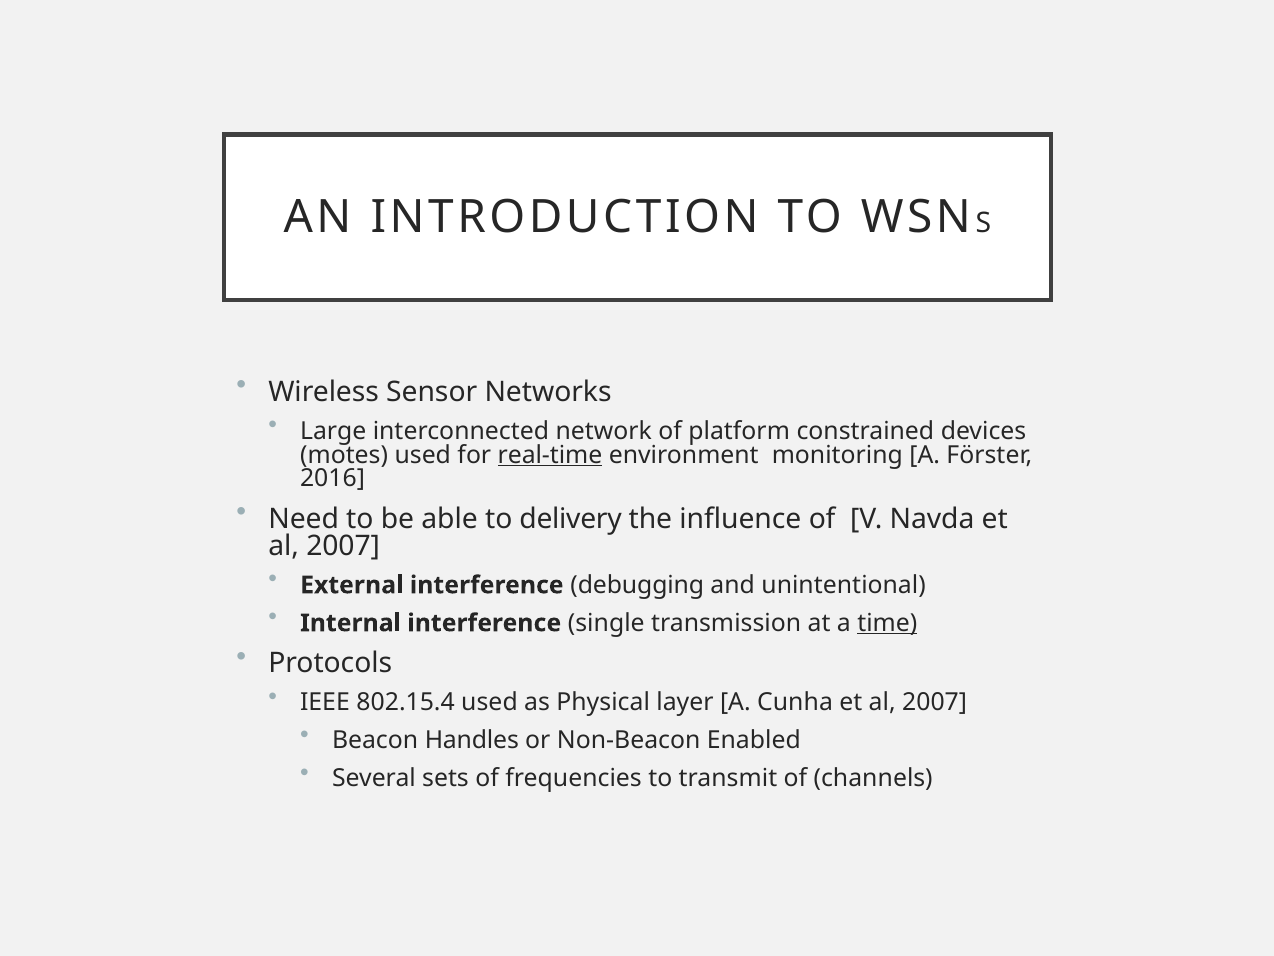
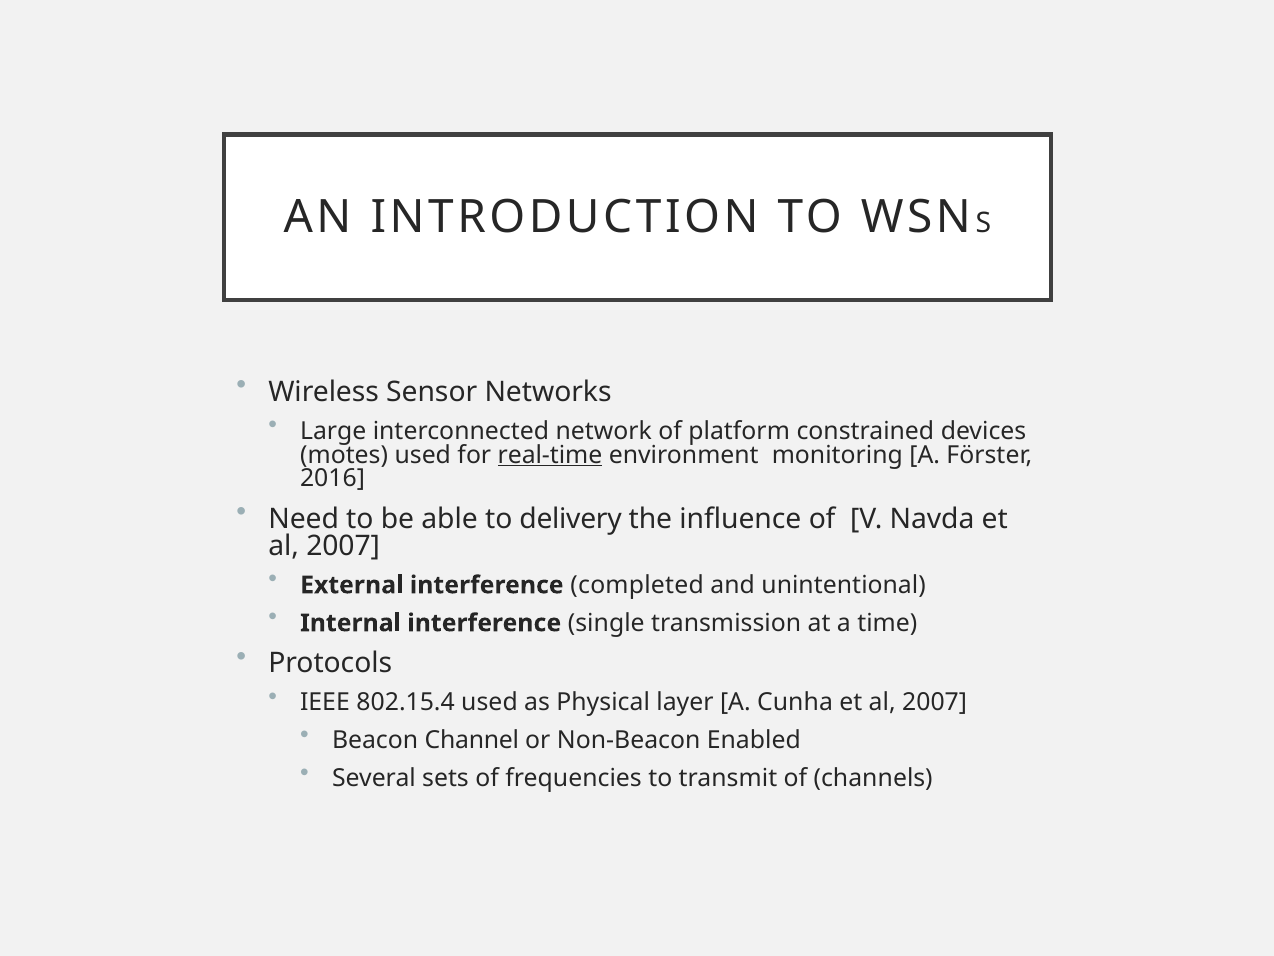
debugging: debugging -> completed
time underline: present -> none
Handles: Handles -> Channel
